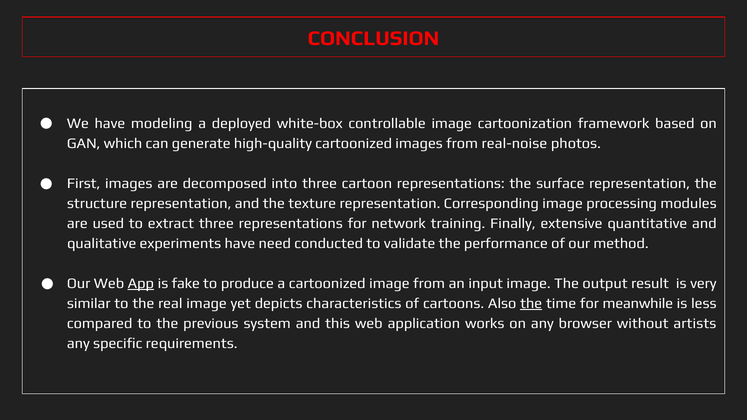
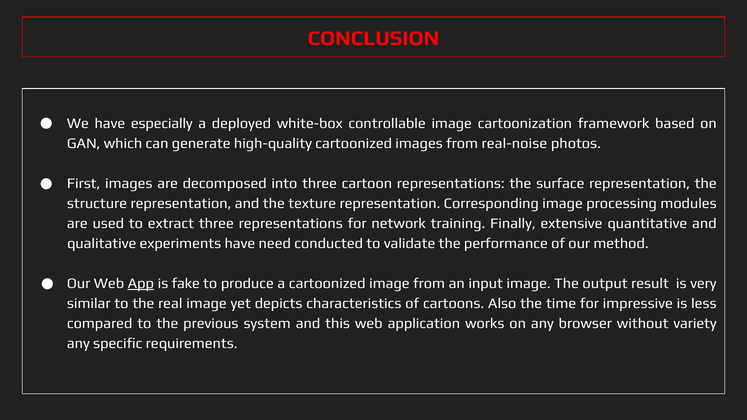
modeling: modeling -> especially
the at (531, 304) underline: present -> none
meanwhile: meanwhile -> impressive
artists: artists -> variety
